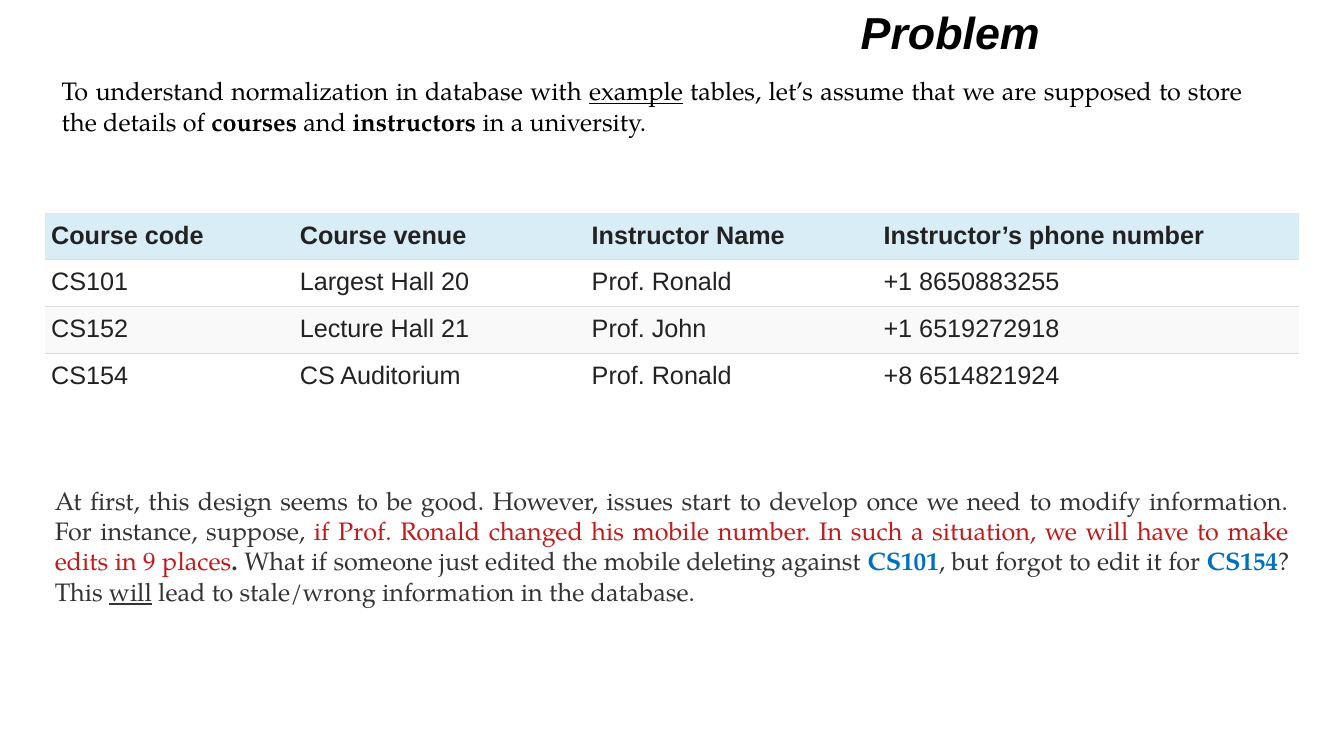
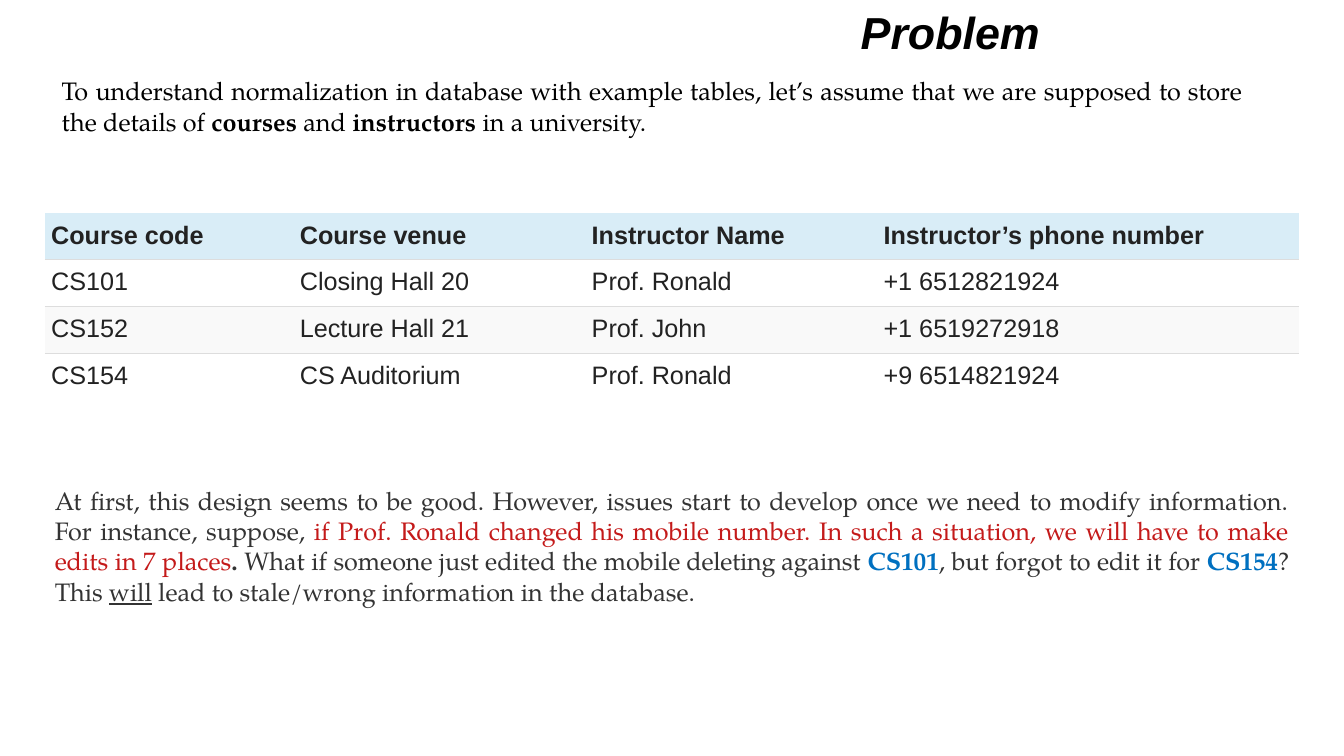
example underline: present -> none
Largest: Largest -> Closing
8650883255: 8650883255 -> 6512821924
+8: +8 -> +9
9: 9 -> 7
